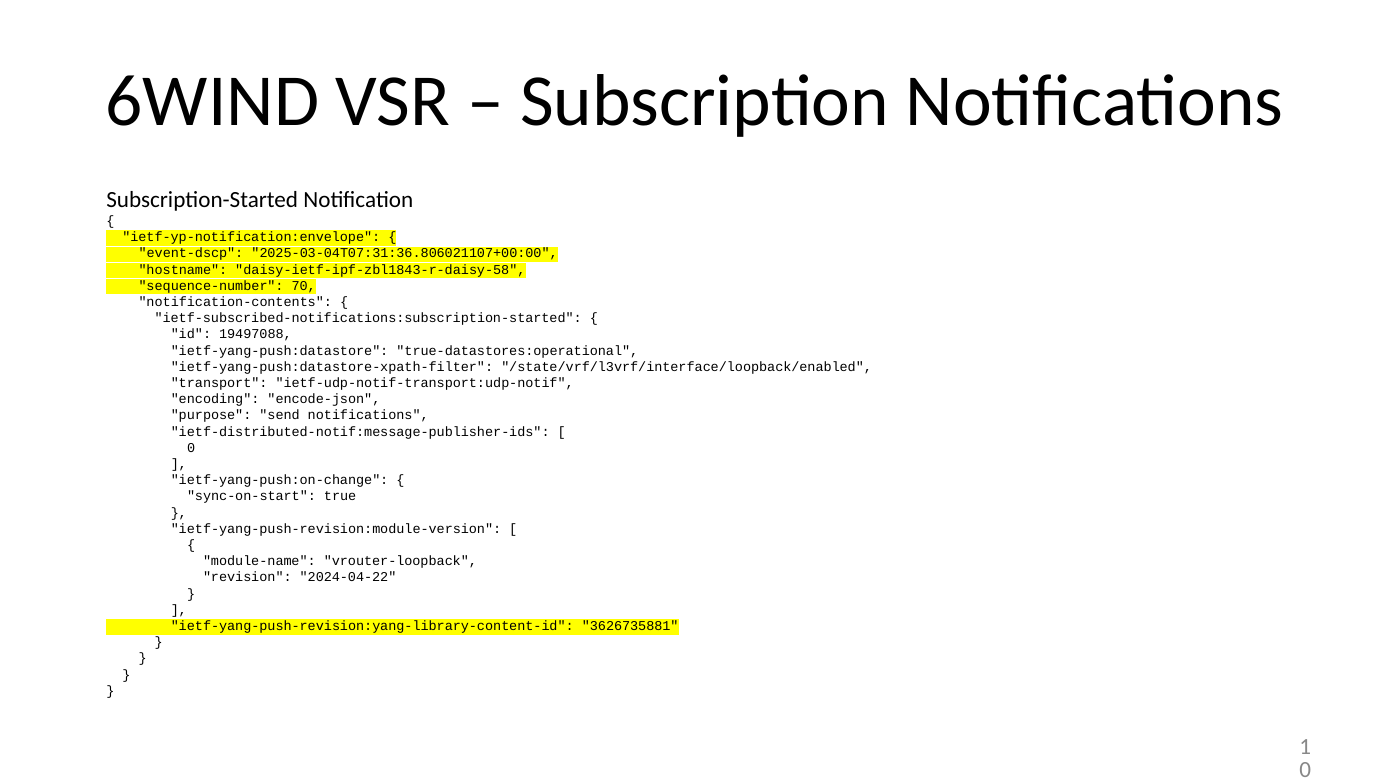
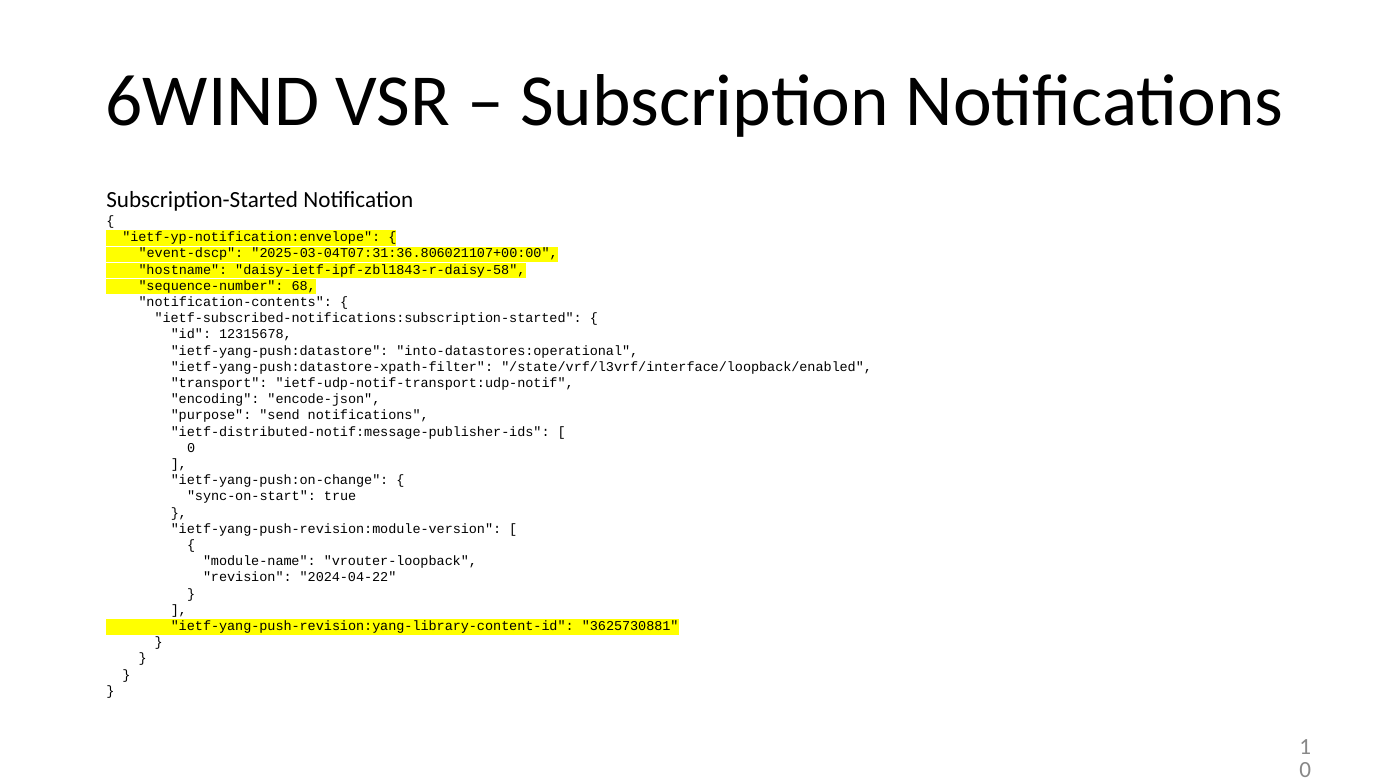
70: 70 -> 68
19497088: 19497088 -> 12315678
true-datastores:operational: true-datastores:operational -> into-datastores:operational
3626735881: 3626735881 -> 3625730881
